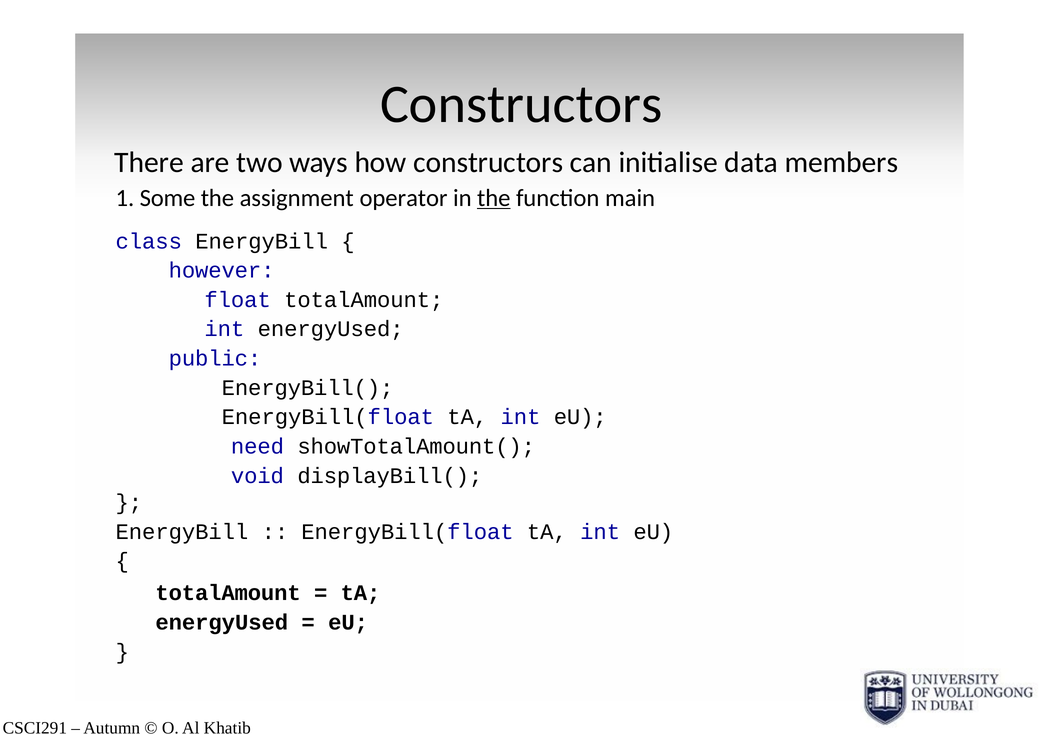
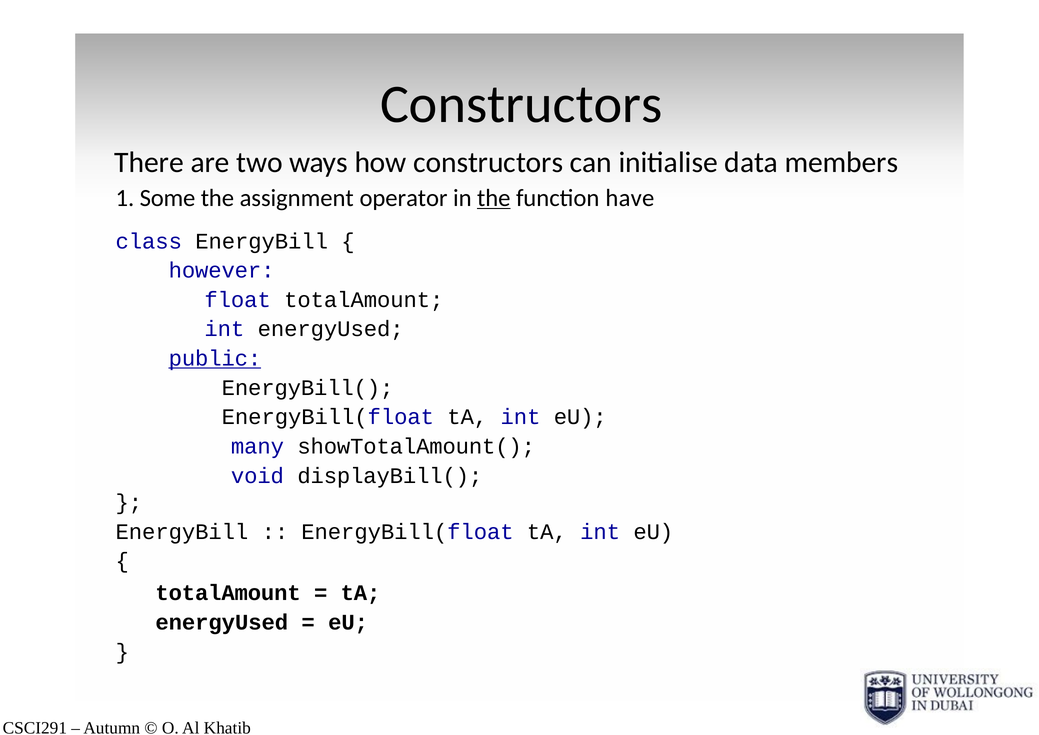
main: main -> have
public underline: none -> present
need: need -> many
